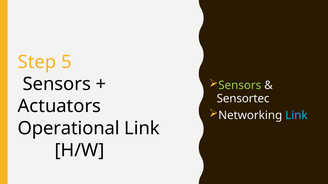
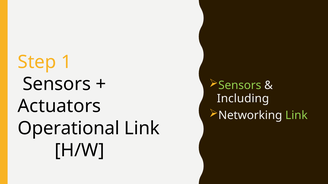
5: 5 -> 1
Sensortec: Sensortec -> Including
Link at (296, 116) colour: light blue -> light green
